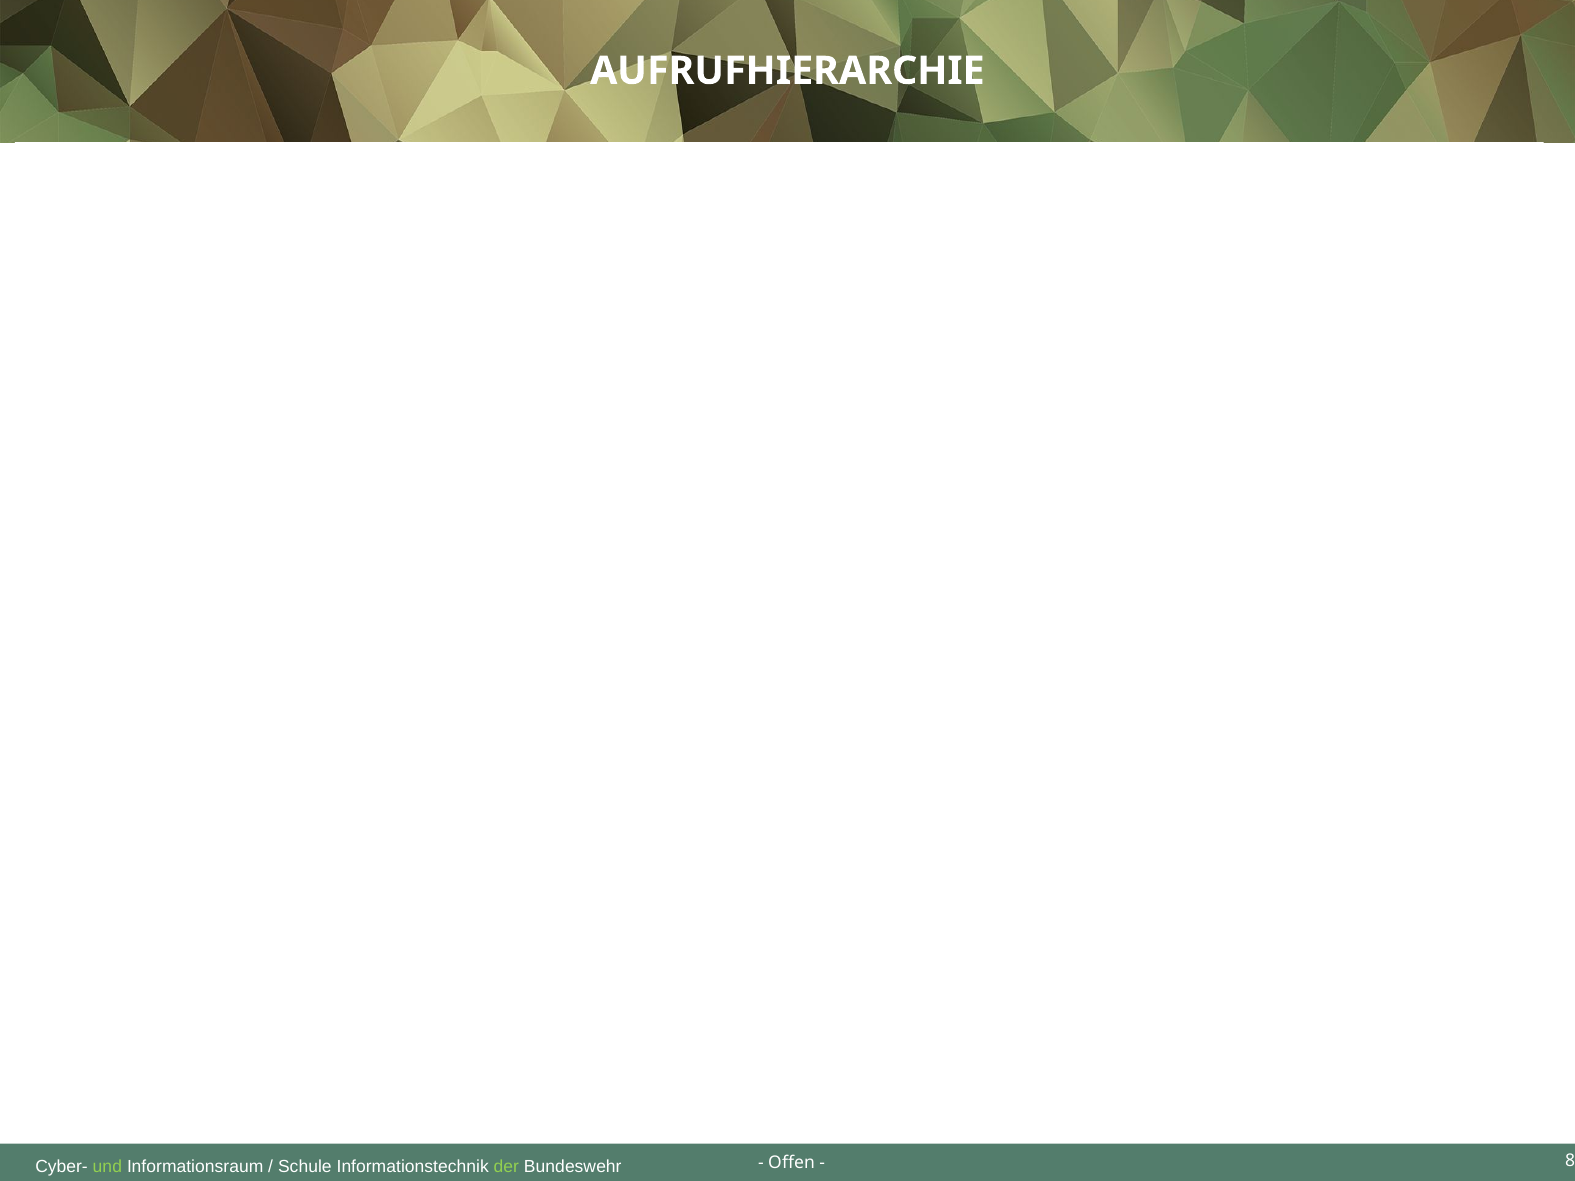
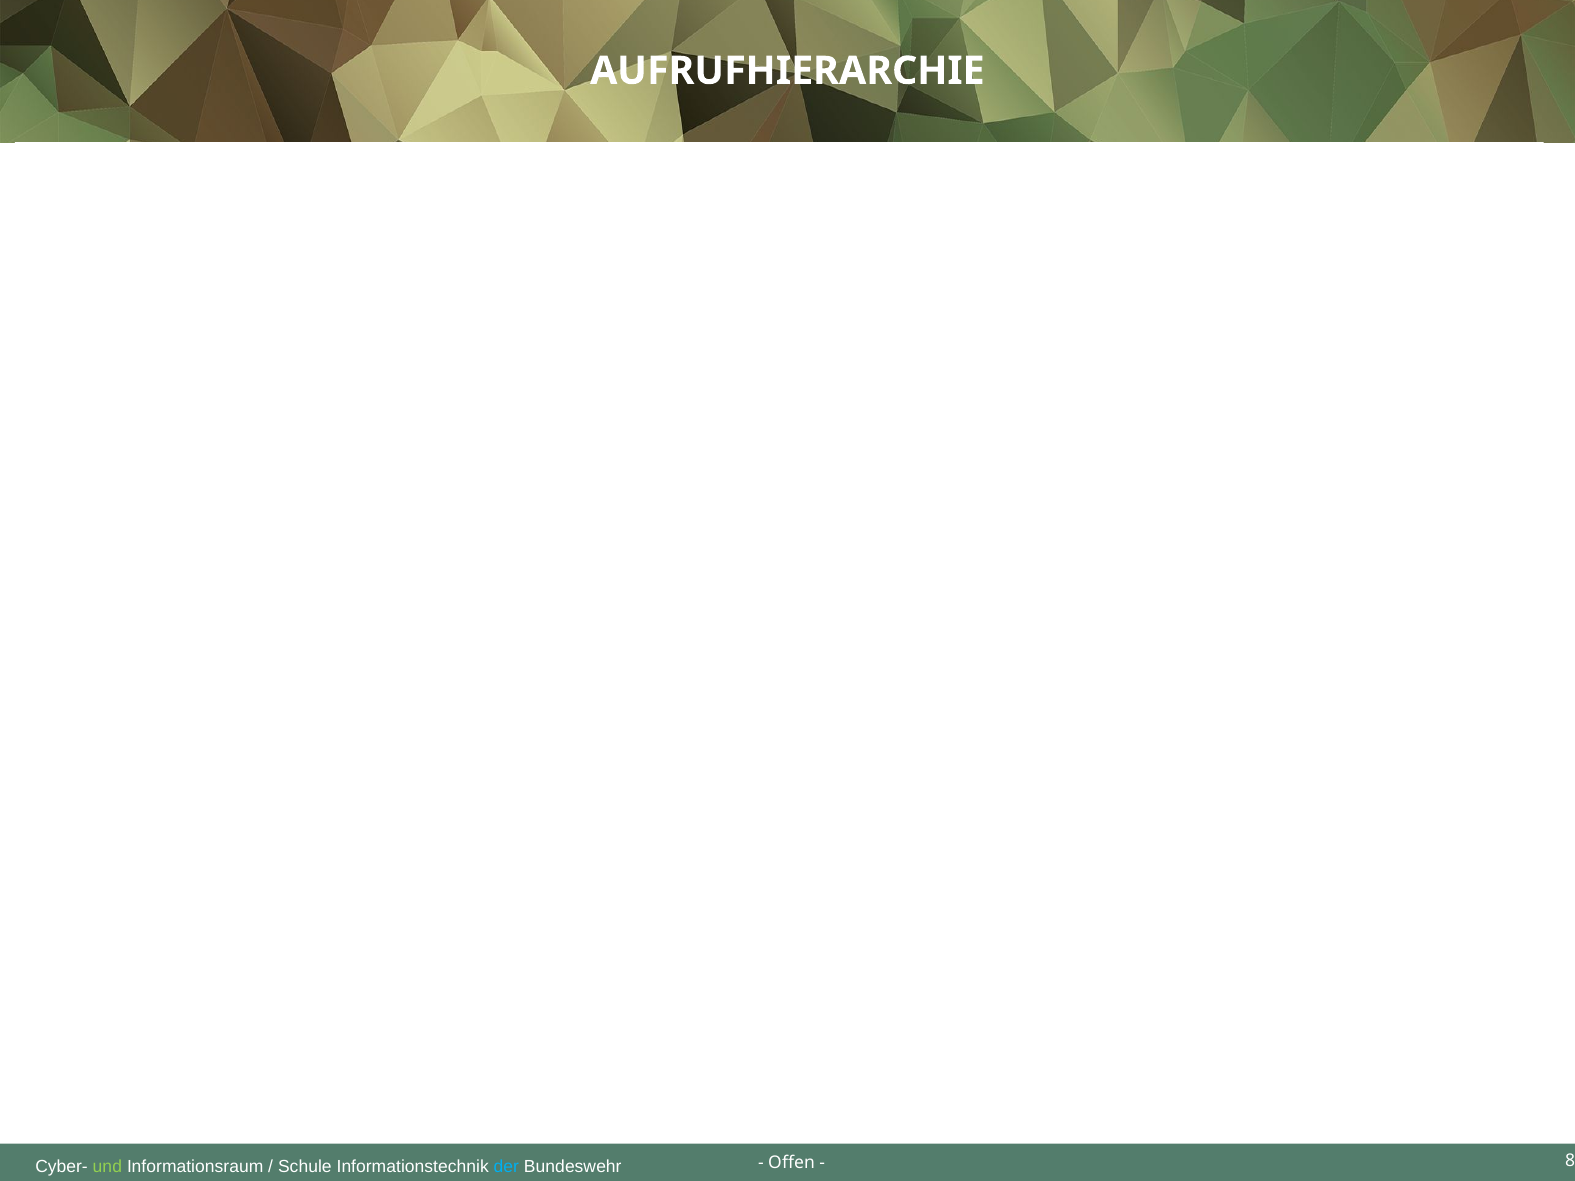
der at (506, 1167) colour: light green -> light blue
